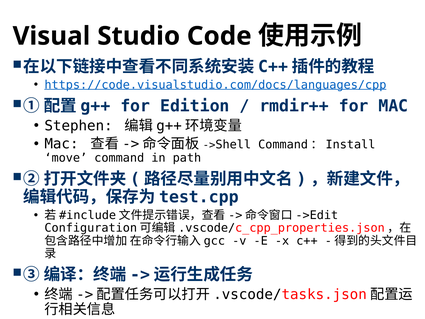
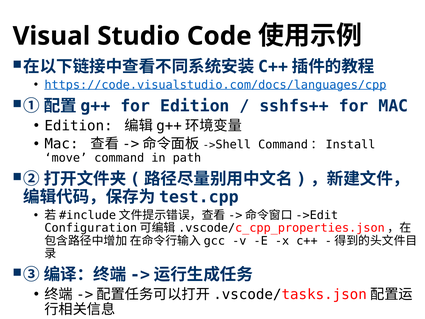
rmdir++: rmdir++ -> sshfs++
Stephen at (79, 126): Stephen -> Edition
